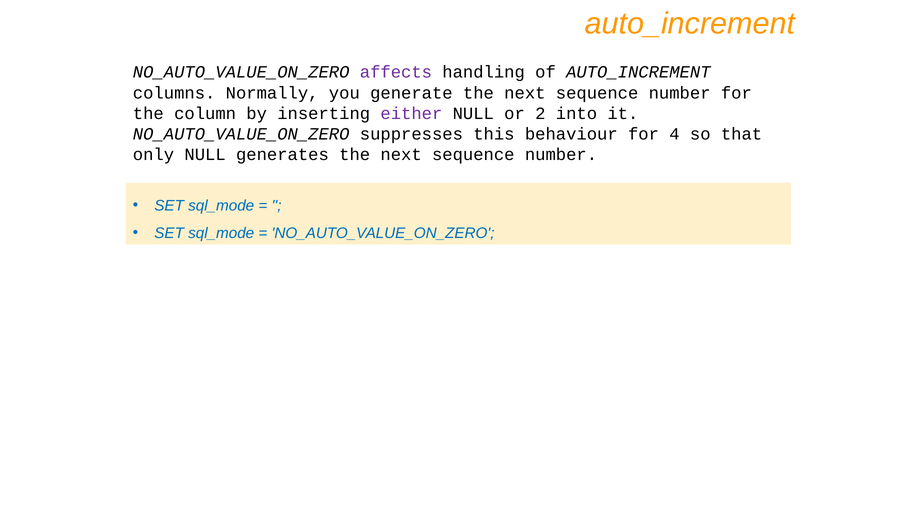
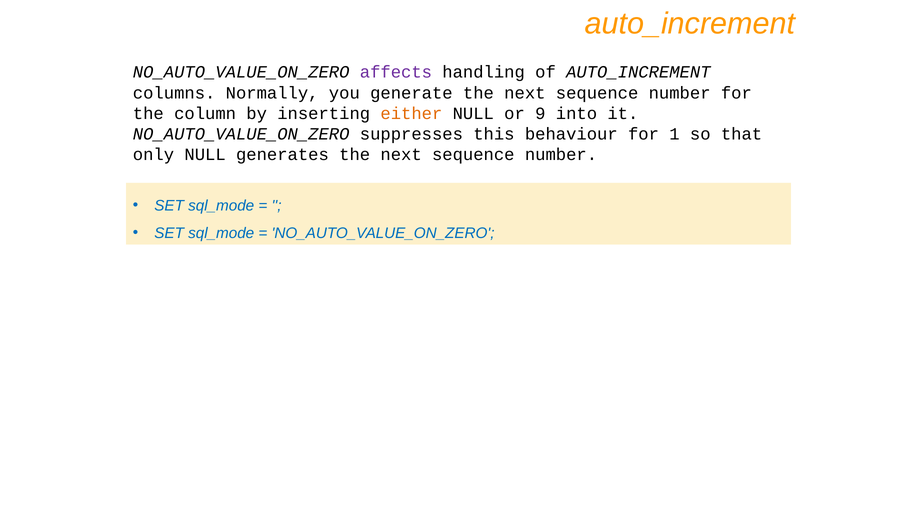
either colour: purple -> orange
2: 2 -> 9
4: 4 -> 1
